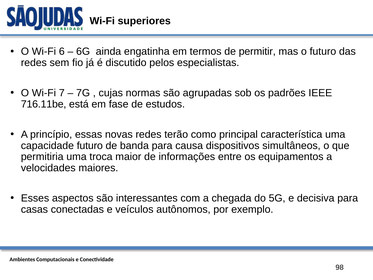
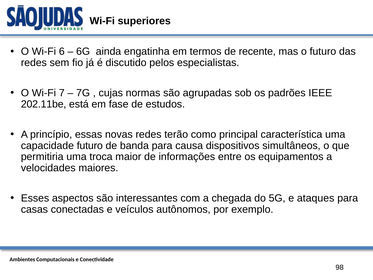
permitir: permitir -> recente
716.11be: 716.11be -> 202.11be
decisiva: decisiva -> ataques
